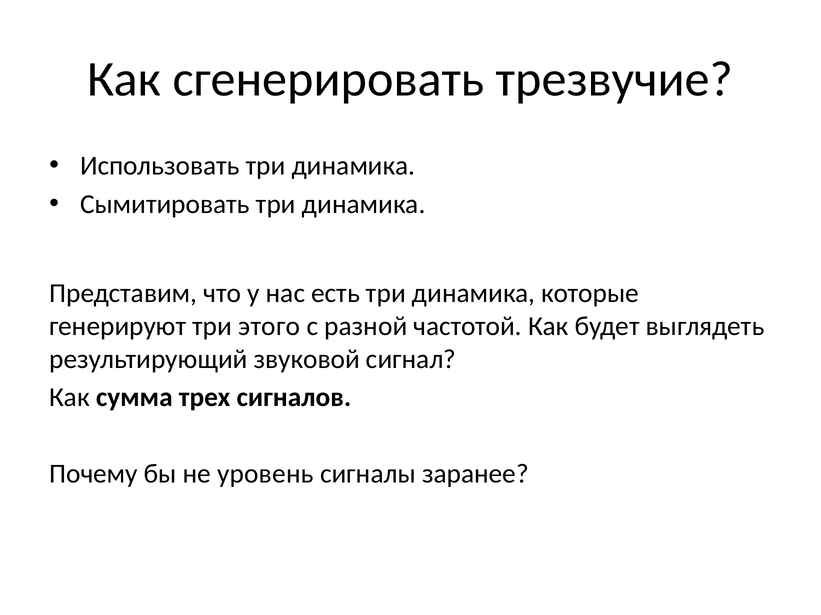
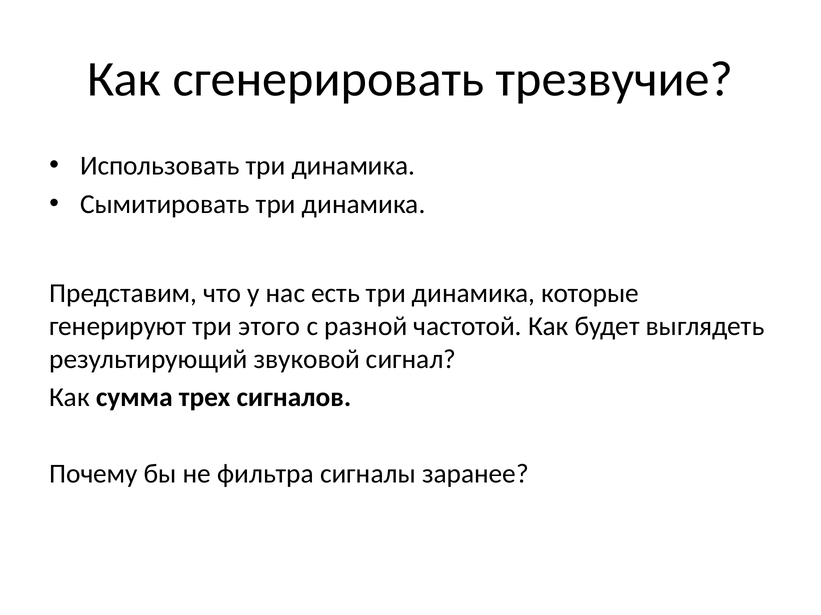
уровень: уровень -> фильтра
